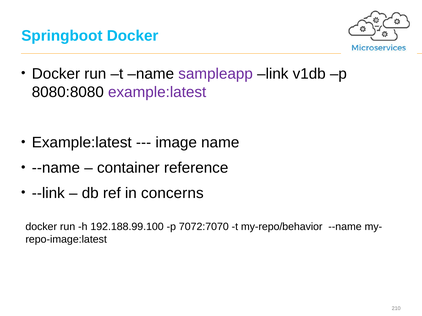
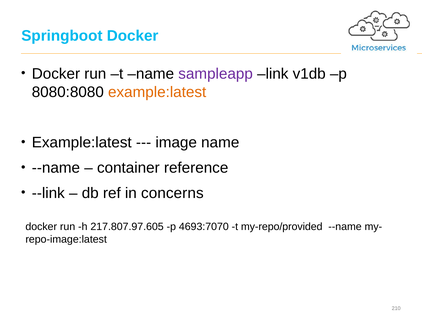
example:latest at (157, 92) colour: purple -> orange
192.188.99.100: 192.188.99.100 -> 217.807.97.605
7072:7070: 7072:7070 -> 4693:7070
my-repo/behavior: my-repo/behavior -> my-repo/provided
